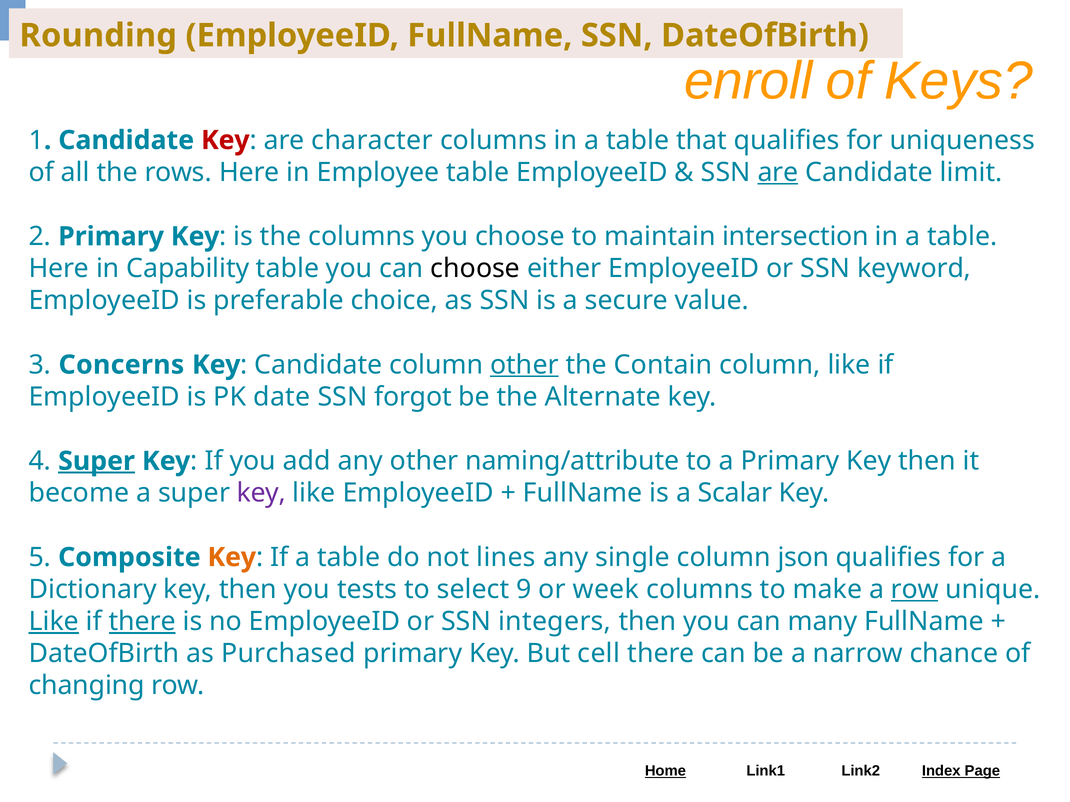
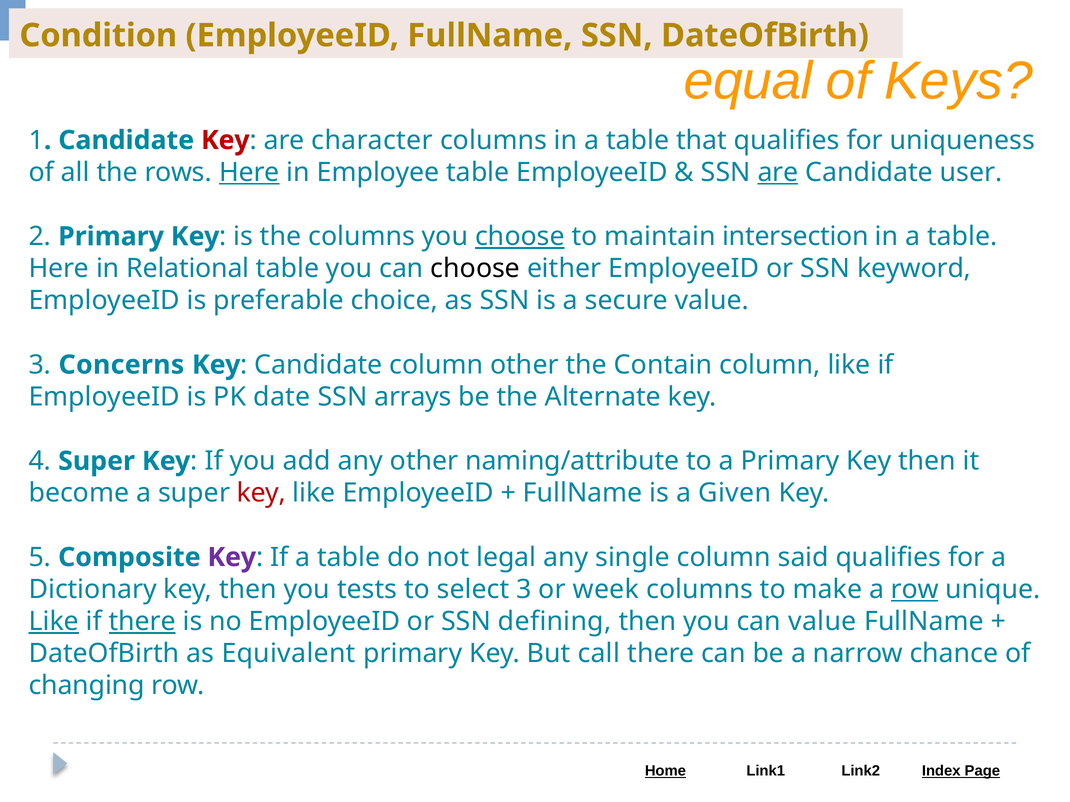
Rounding: Rounding -> Condition
enroll: enroll -> equal
Here at (249, 172) underline: none -> present
limit: limit -> user
choose at (520, 237) underline: none -> present
Capability: Capability -> Relational
other at (524, 365) underline: present -> none
forgot: forgot -> arrays
Super at (97, 461) underline: present -> none
key at (261, 493) colour: purple -> red
Scalar: Scalar -> Given
Key at (232, 558) colour: orange -> purple
lines: lines -> legal
json: json -> said
select 9: 9 -> 3
integers: integers -> defining
can many: many -> value
Purchased: Purchased -> Equivalent
cell: cell -> call
